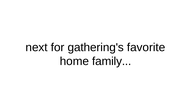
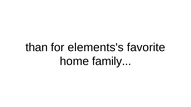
next: next -> than
gathering's: gathering's -> elements's
